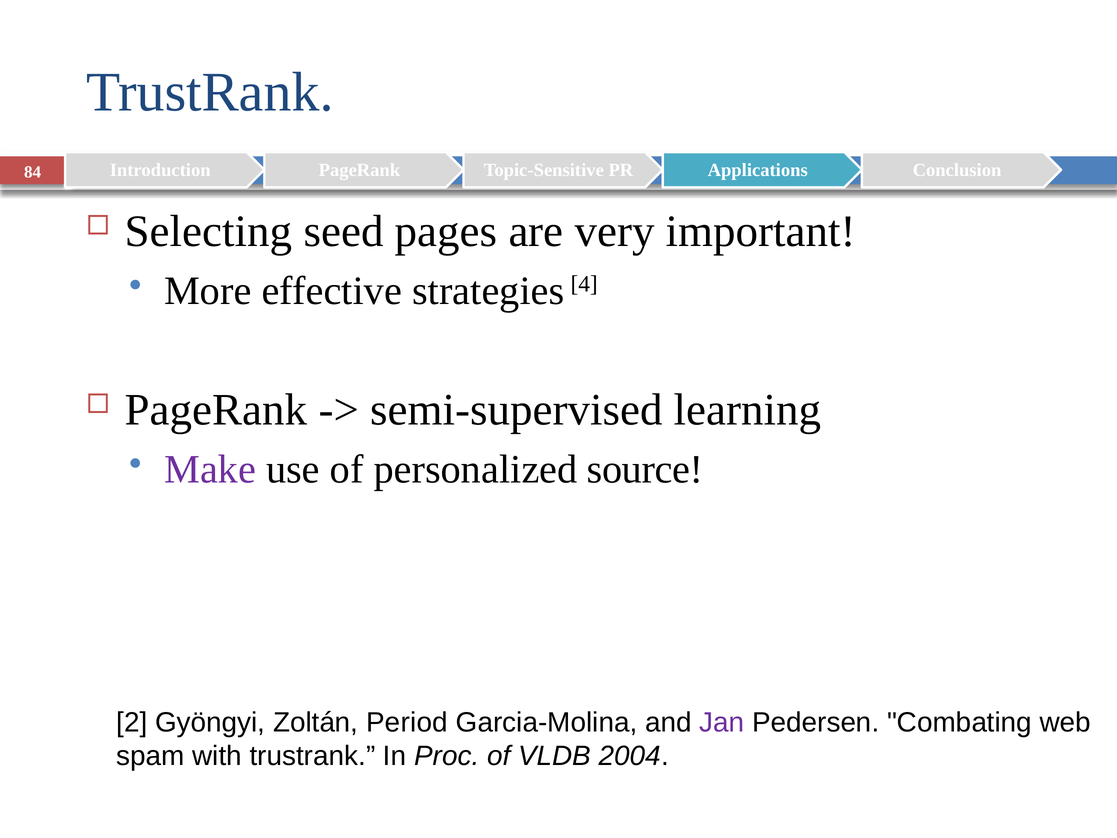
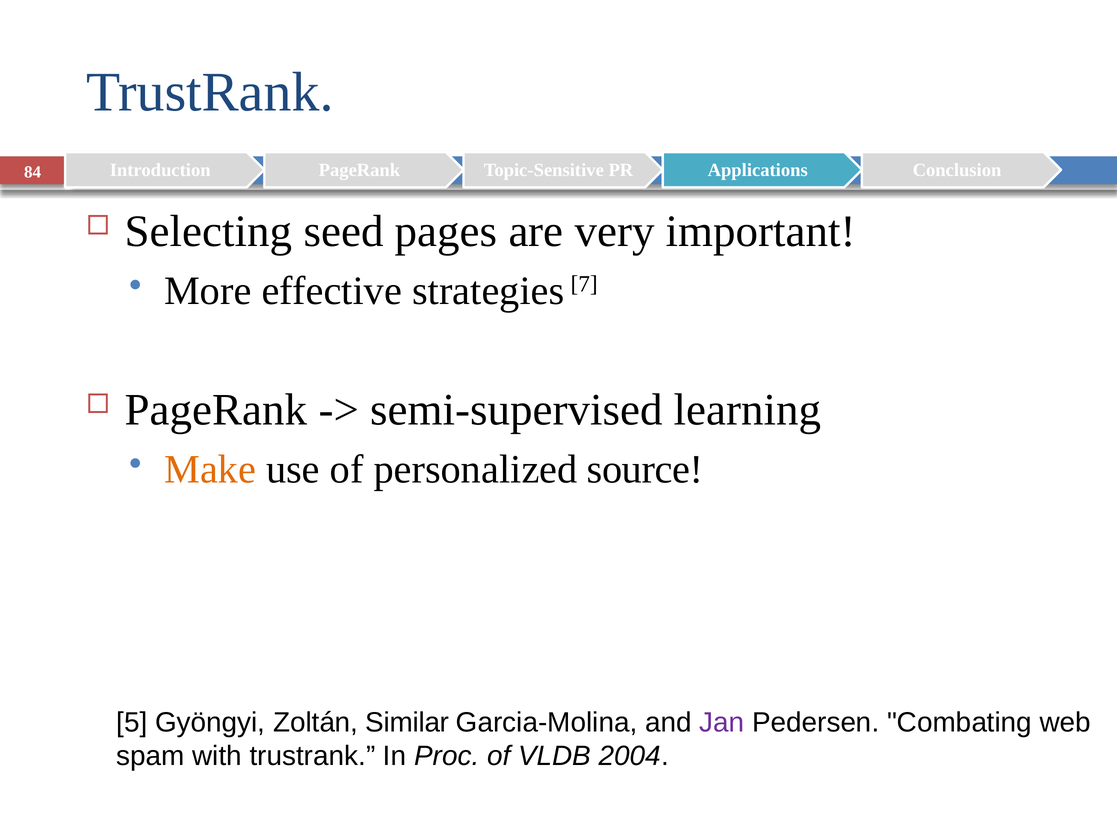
4: 4 -> 7
Make colour: purple -> orange
2: 2 -> 5
Period: Period -> Similar
